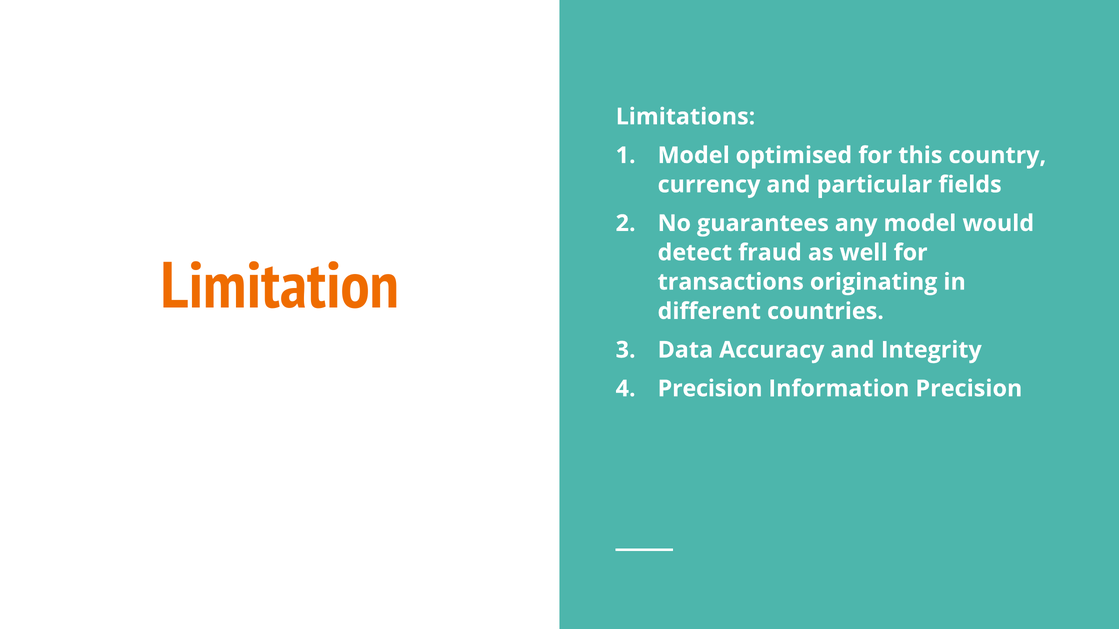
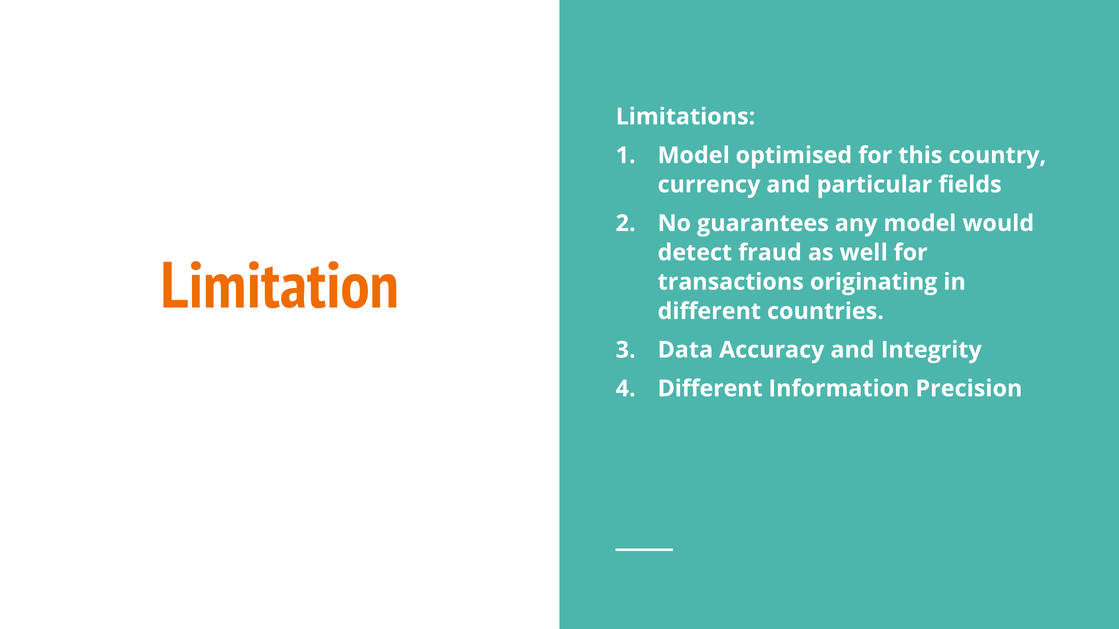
Precision at (710, 389): Precision -> Different
